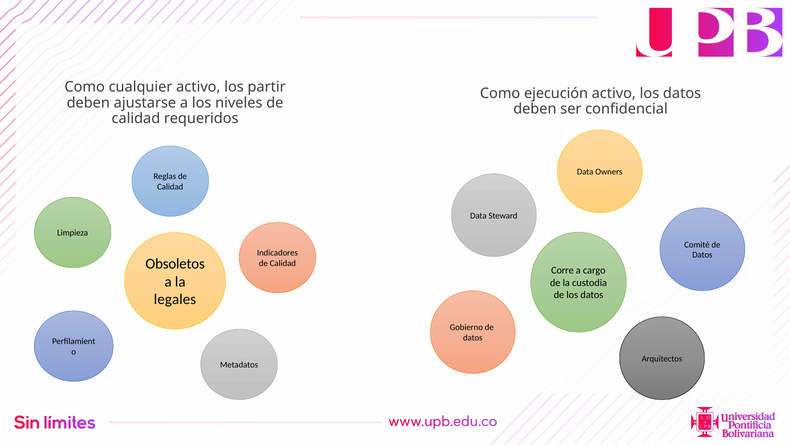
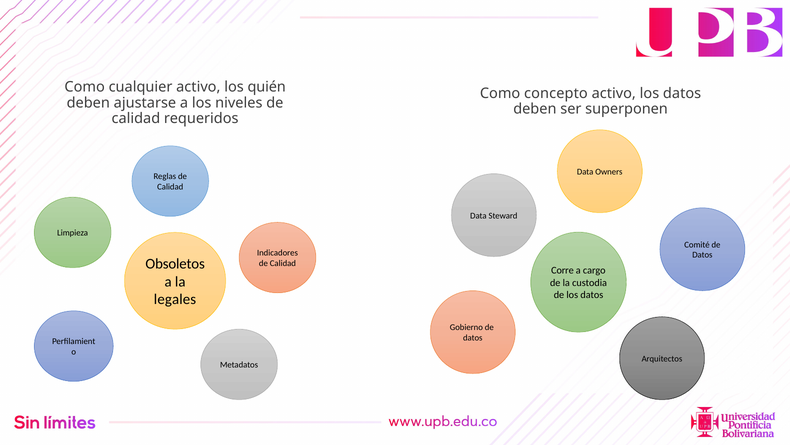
partir: partir -> quién
ejecución: ejecución -> concepto
confidencial: confidencial -> superponen
